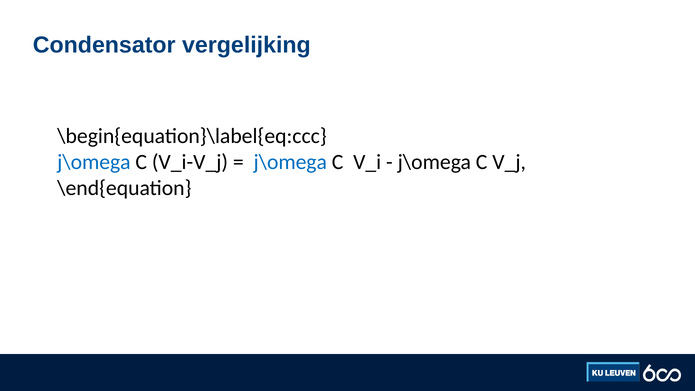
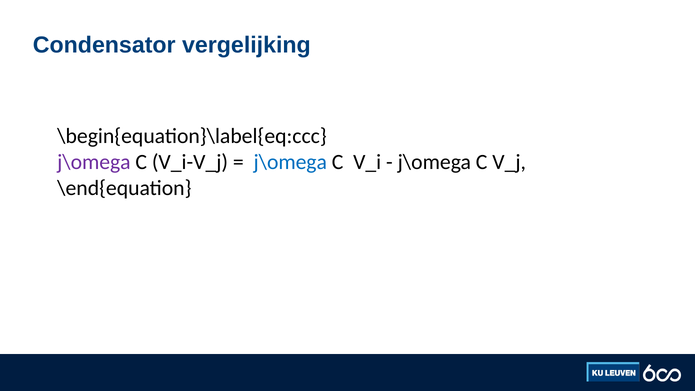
j\omega at (94, 162) colour: blue -> purple
